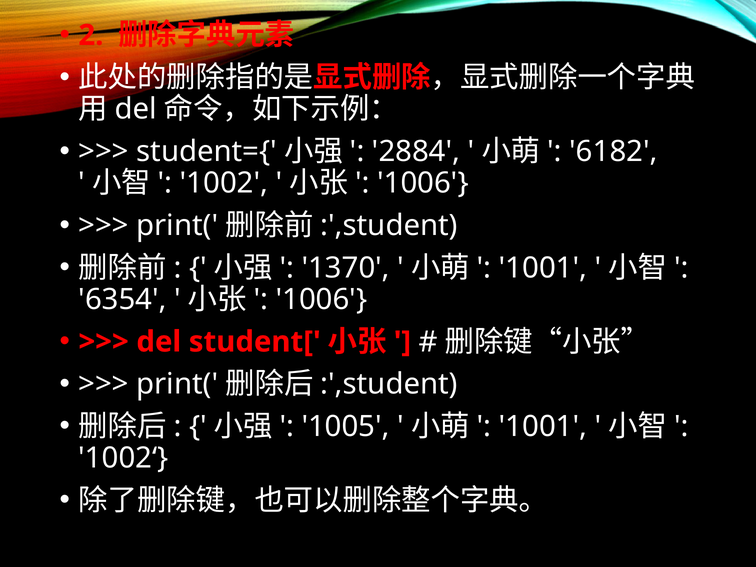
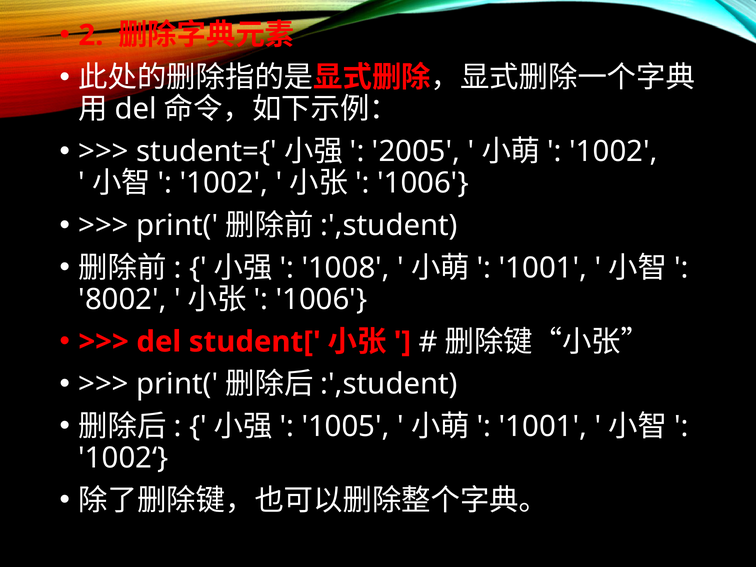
2884: 2884 -> 2005
6182 at (613, 152): 6182 -> 1002
1370: 1370 -> 1008
6354: 6354 -> 8002
